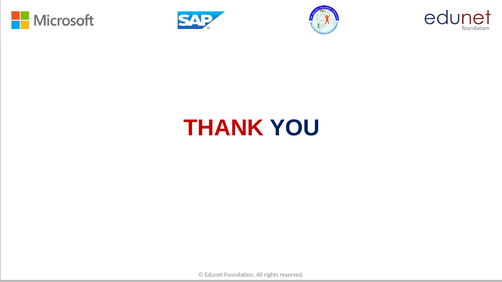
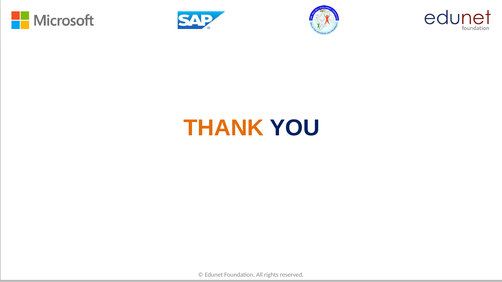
THANK colour: red -> orange
